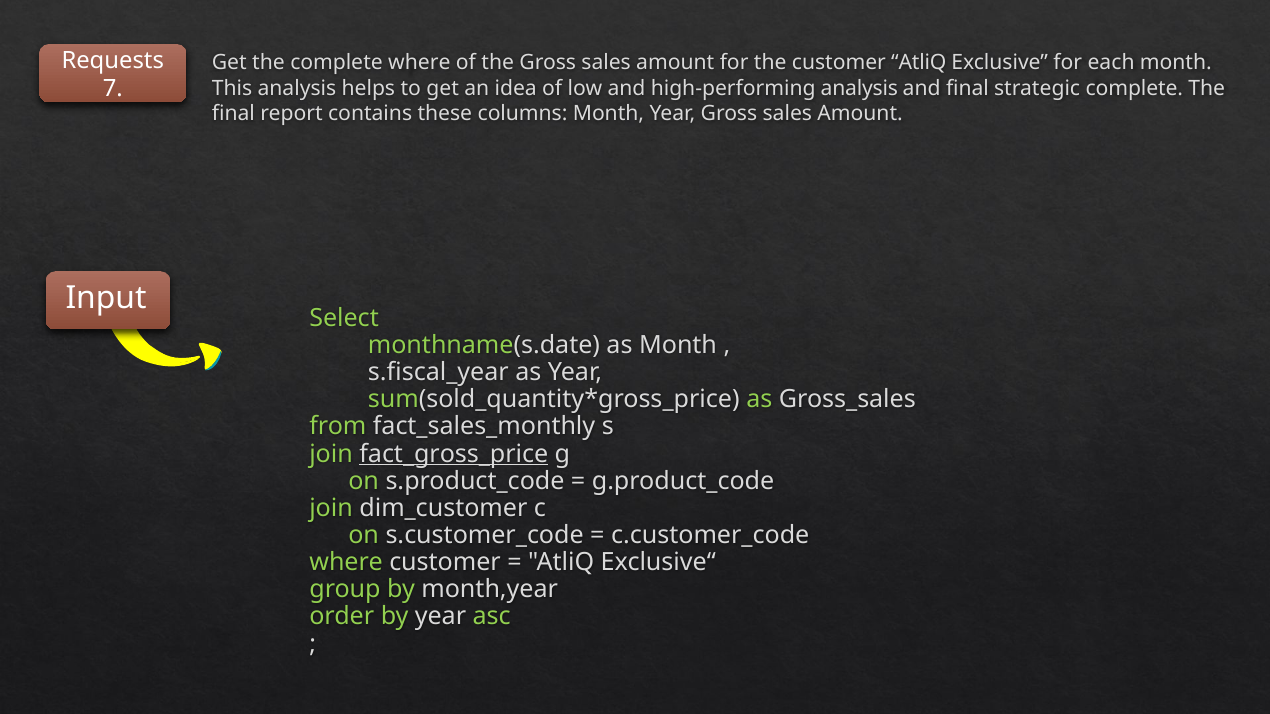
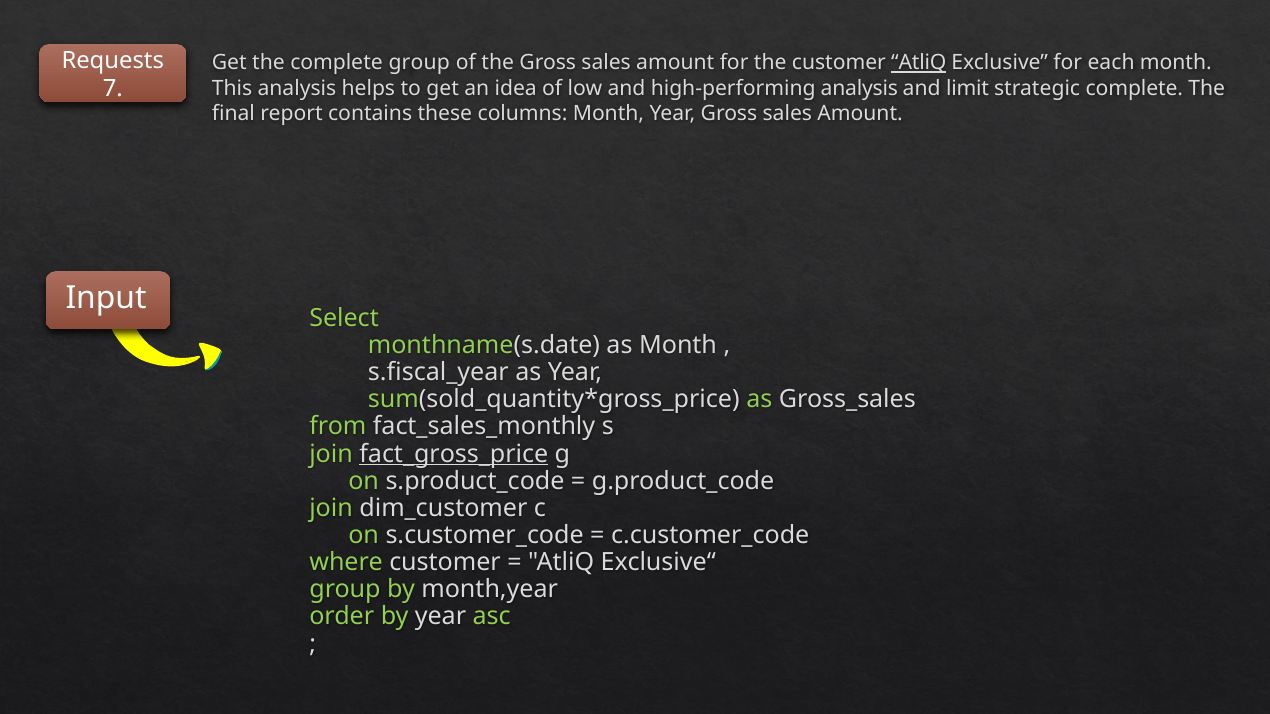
complete where: where -> group
AtliQ at (919, 63) underline: none -> present
and final: final -> limit
